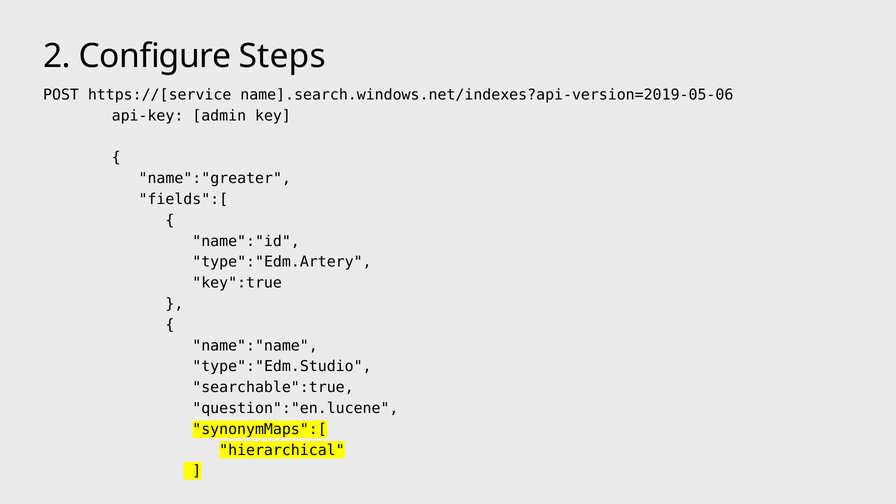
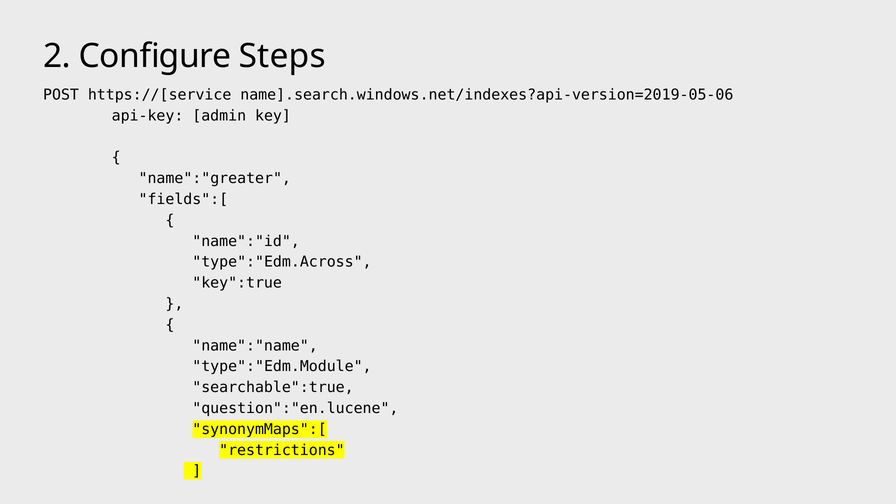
type":"Edm.Artery: type":"Edm.Artery -> type":"Edm.Across
type":"Edm.Studio: type":"Edm.Studio -> type":"Edm.Module
hierarchical: hierarchical -> restrictions
